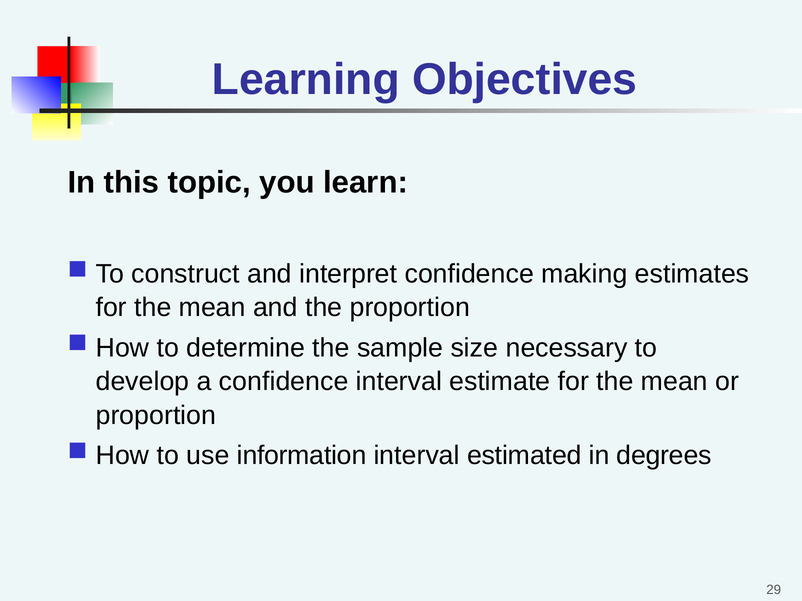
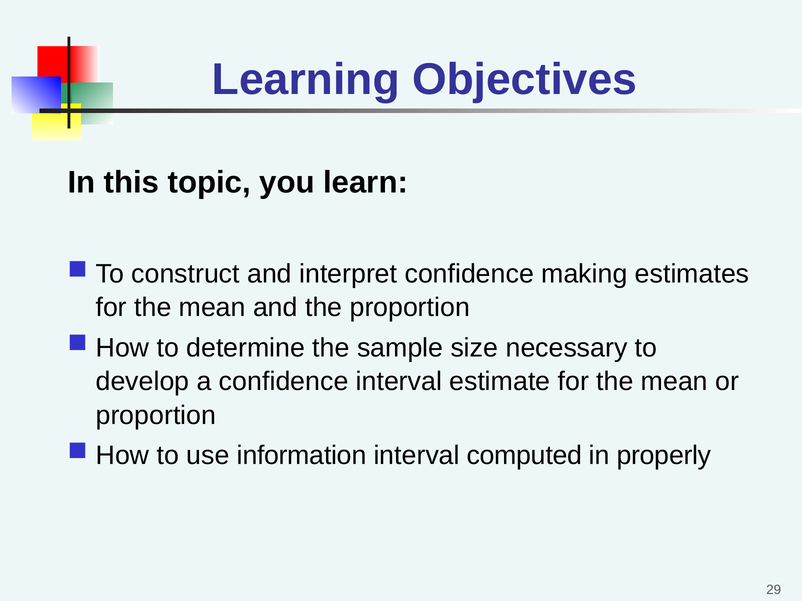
estimated: estimated -> computed
degrees: degrees -> properly
